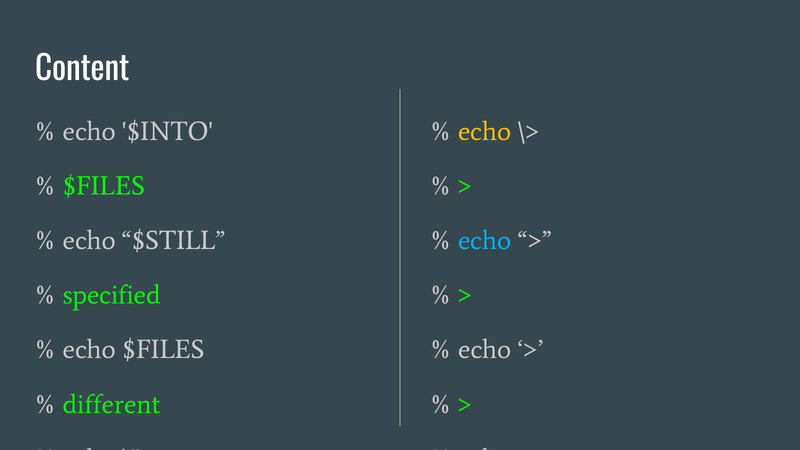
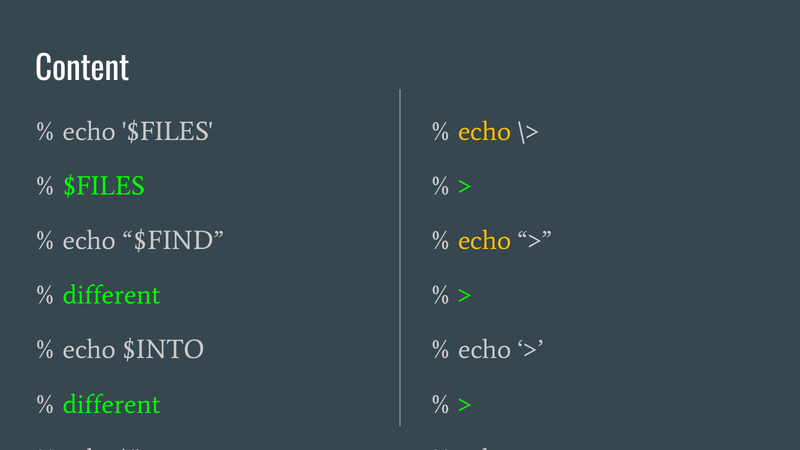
echo $INTO: $INTO -> $FILES
$STILL: $STILL -> $FIND
echo at (485, 241) colour: light blue -> yellow
specified at (112, 295): specified -> different
echo $FILES: $FILES -> $INTO
